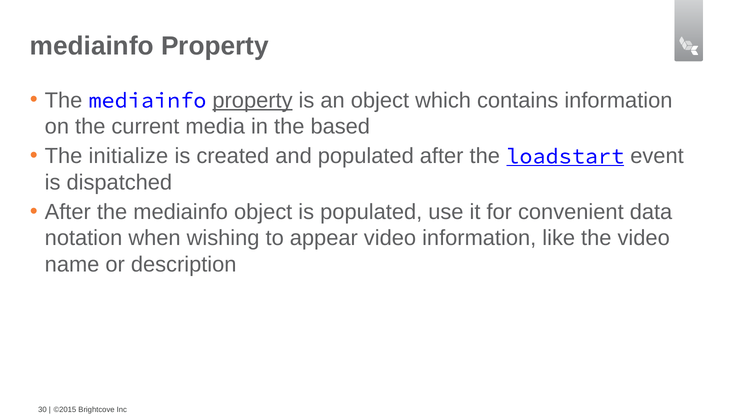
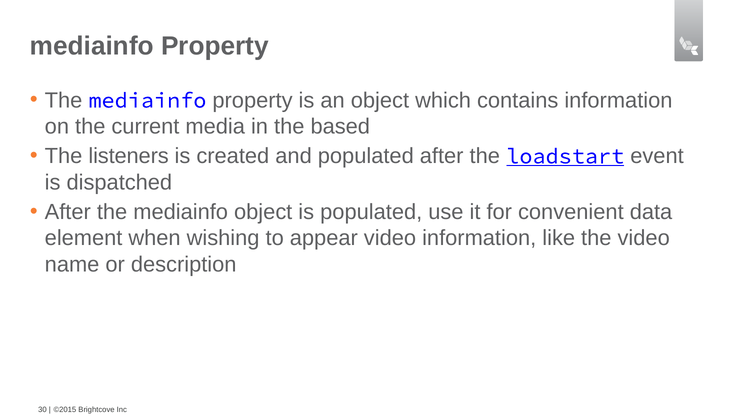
property at (253, 100) underline: present -> none
initialize: initialize -> listeners
notation: notation -> element
